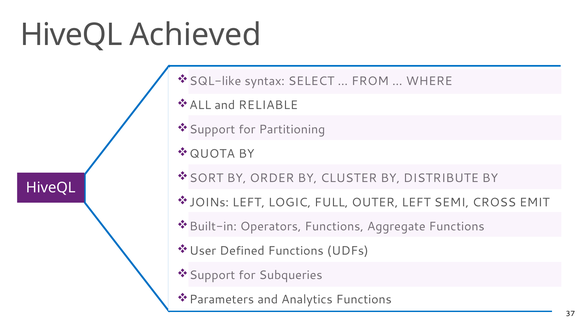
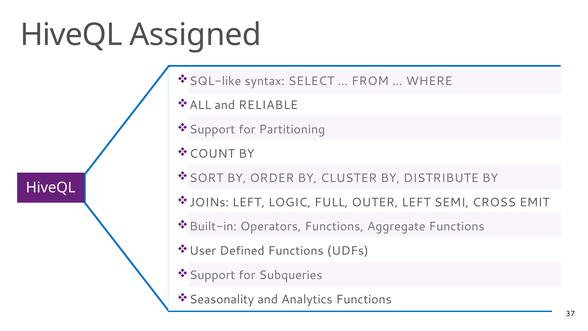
Achieved: Achieved -> Assigned
QUOTA: QUOTA -> COUNT
Parameters: Parameters -> Seasonality
